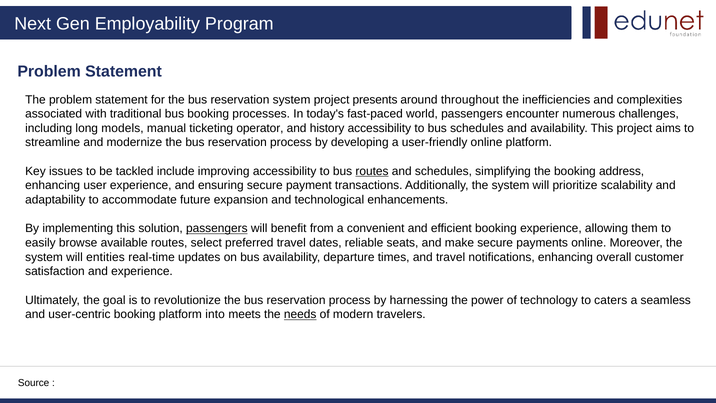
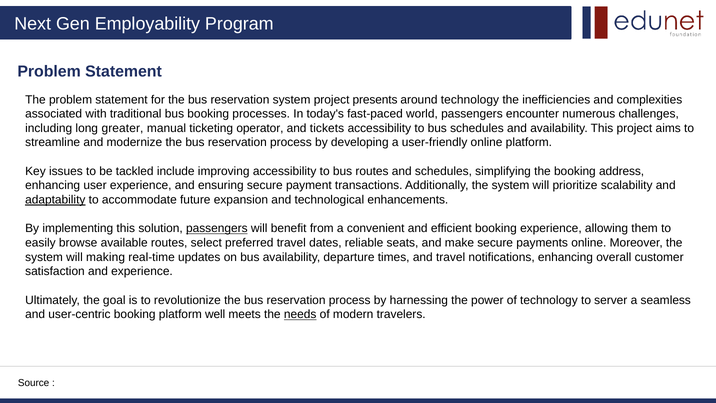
around throughout: throughout -> technology
models: models -> greater
history: history -> tickets
routes at (372, 171) underline: present -> none
adaptability underline: none -> present
entities: entities -> making
caters: caters -> server
into: into -> well
